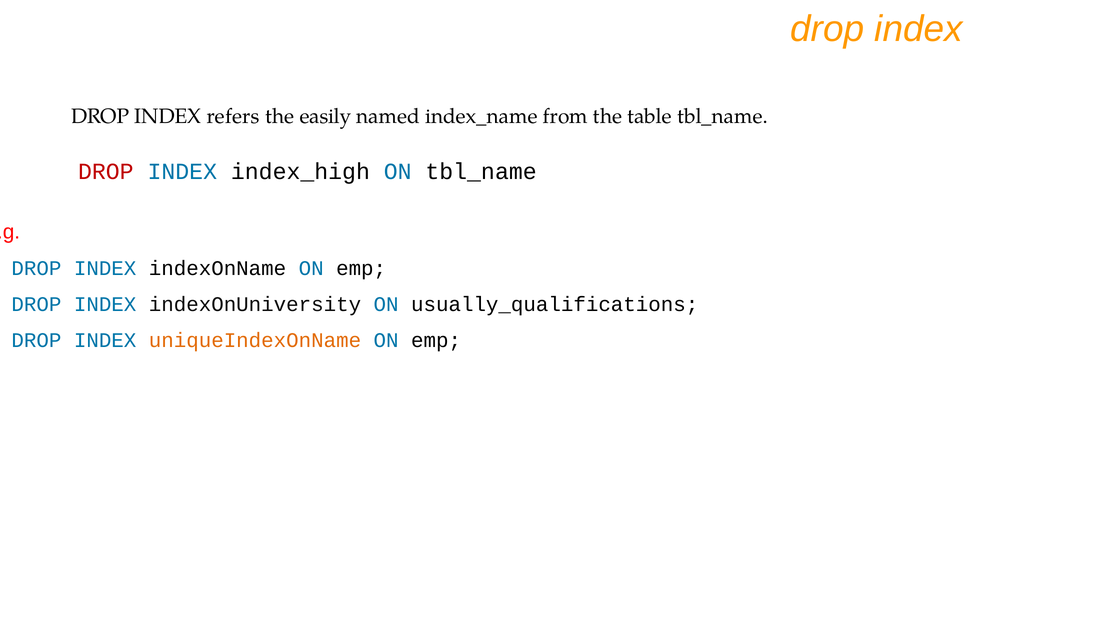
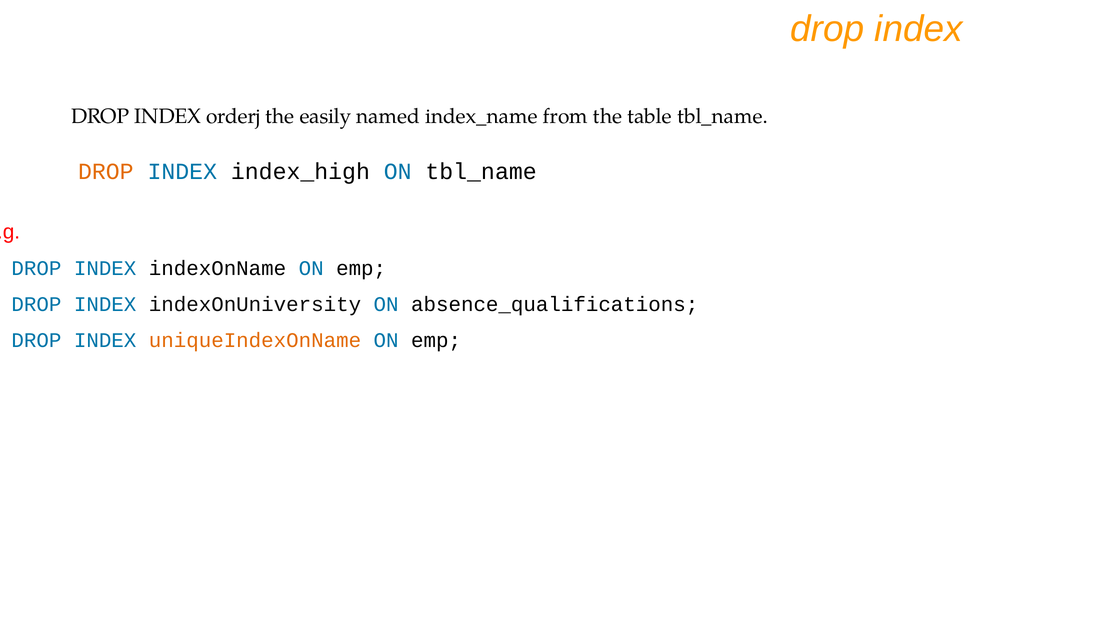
refers: refers -> orderj
DROP at (106, 172) colour: red -> orange
usually_qualifications: usually_qualifications -> absence_qualifications
